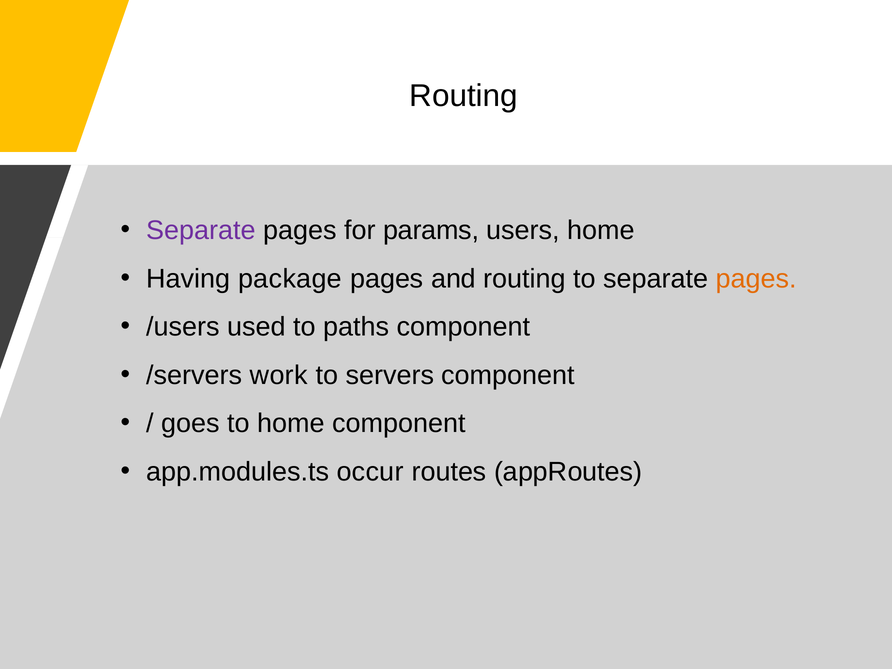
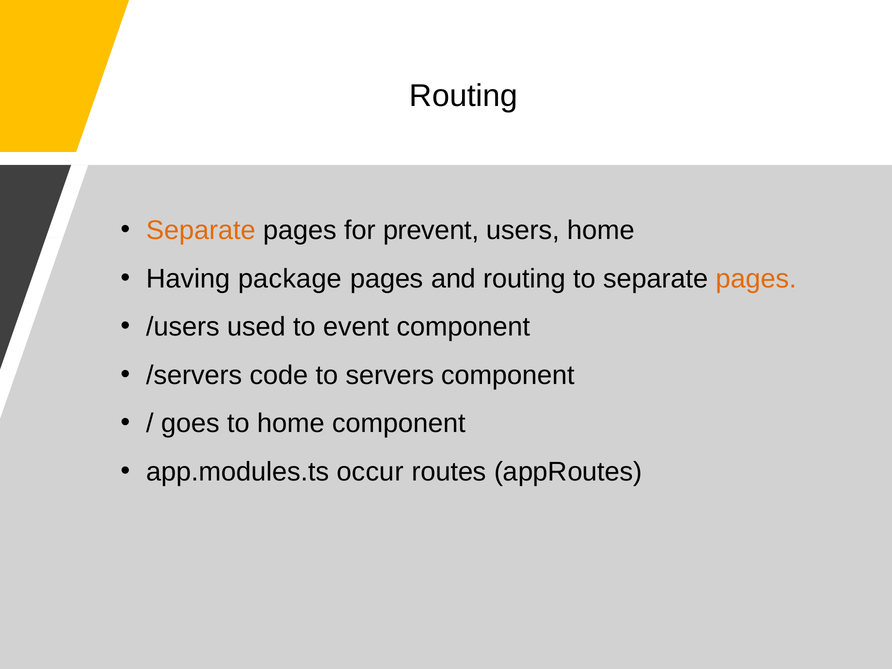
Separate at (201, 231) colour: purple -> orange
params: params -> prevent
paths: paths -> event
work: work -> code
